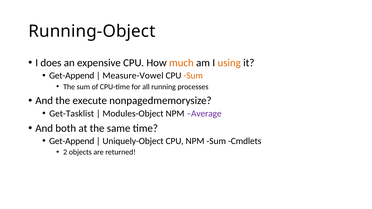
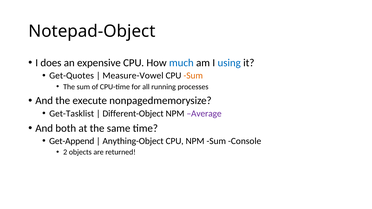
Running-Object: Running-Object -> Notepad-Object
much colour: orange -> blue
using colour: orange -> blue
Get-Append at (72, 76): Get-Append -> Get-Quotes
Modules-Object: Modules-Object -> Different-Object
Uniquely-Object: Uniquely-Object -> Anything-Object
Cmdlets: Cmdlets -> Console
